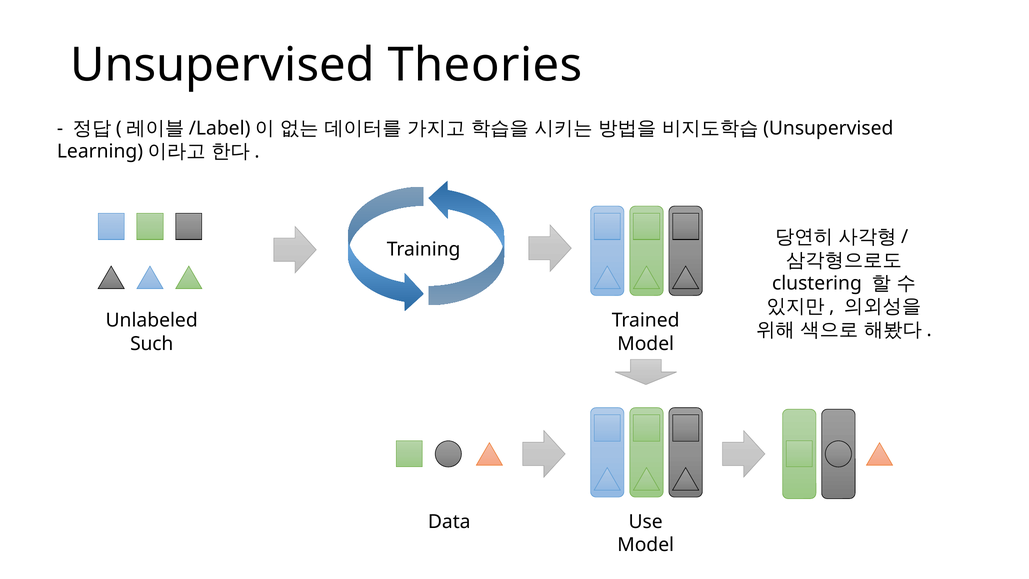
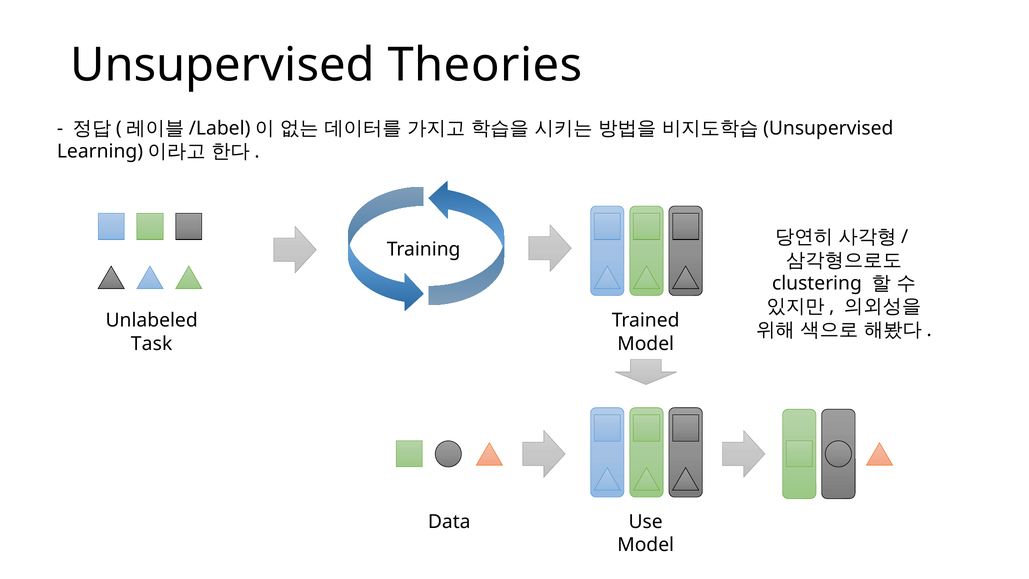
Such: Such -> Task
